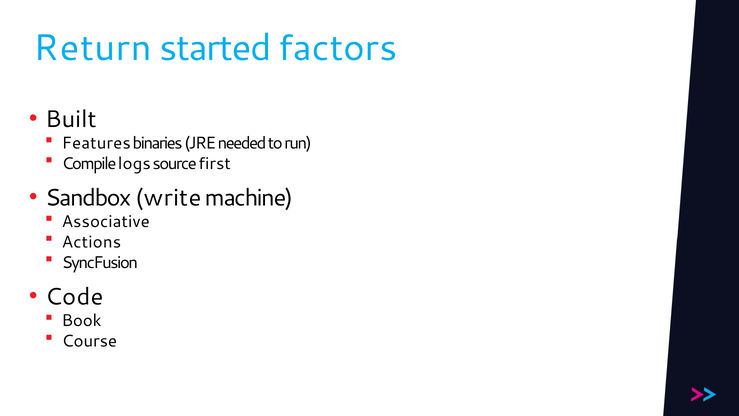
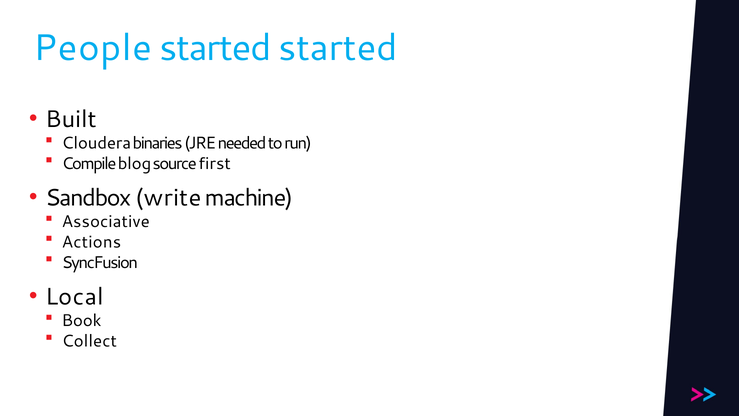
Return: Return -> People
started factors: factors -> started
Features: Features -> Cloudera
logs: logs -> blog
Code: Code -> Local
Course: Course -> Collect
